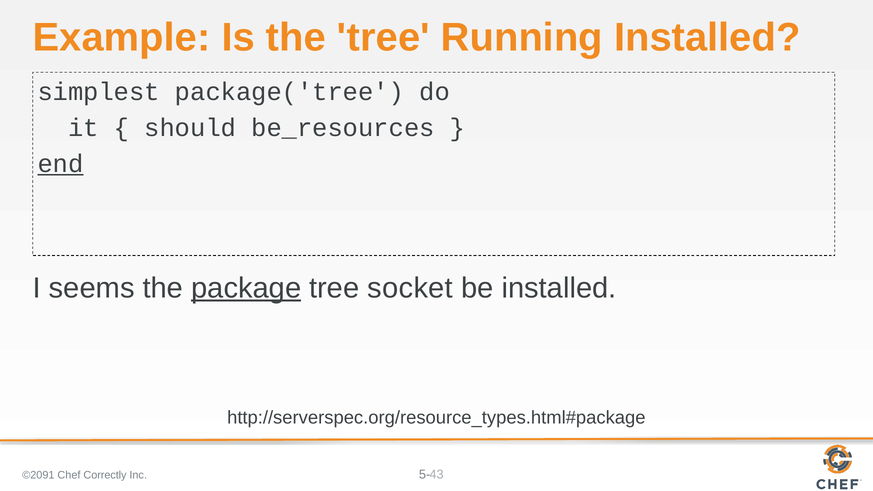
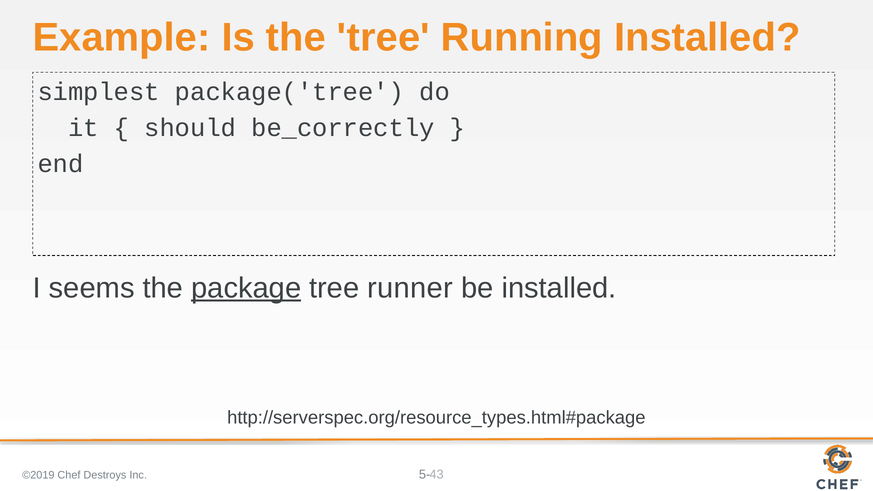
be_resources: be_resources -> be_correctly
end underline: present -> none
socket: socket -> runner
©2091: ©2091 -> ©2019
Correctly: Correctly -> Destroys
